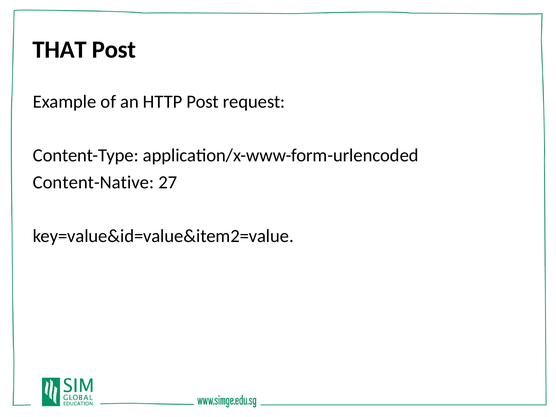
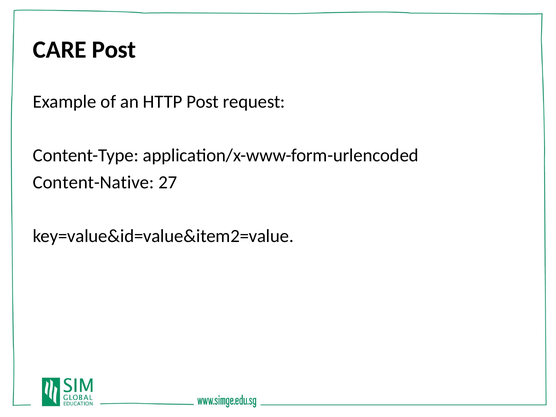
THAT: THAT -> CARE
